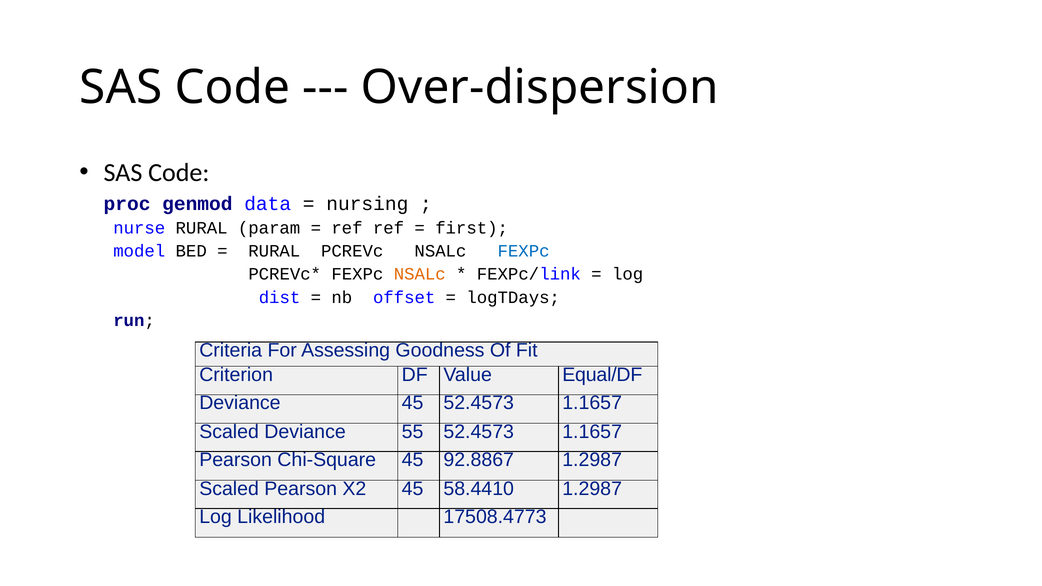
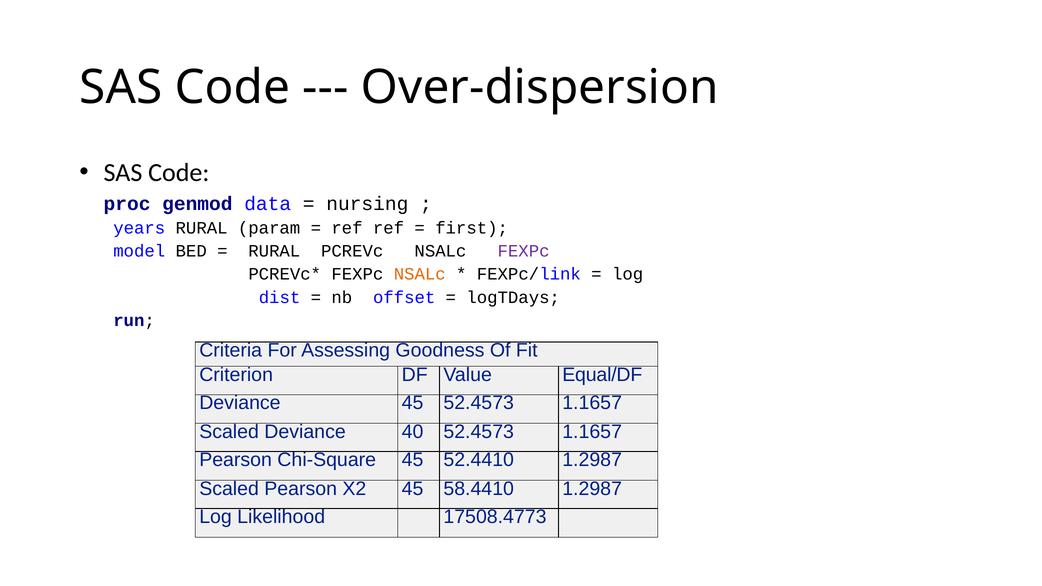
nurse: nurse -> years
FEXPc at (524, 251) colour: blue -> purple
55: 55 -> 40
92.8867: 92.8867 -> 52.4410
